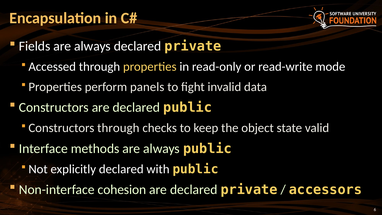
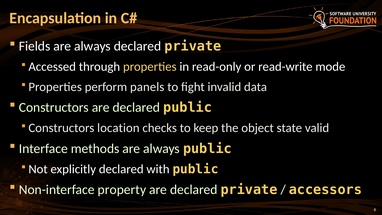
Constructors through: through -> location
cohesion: cohesion -> property
